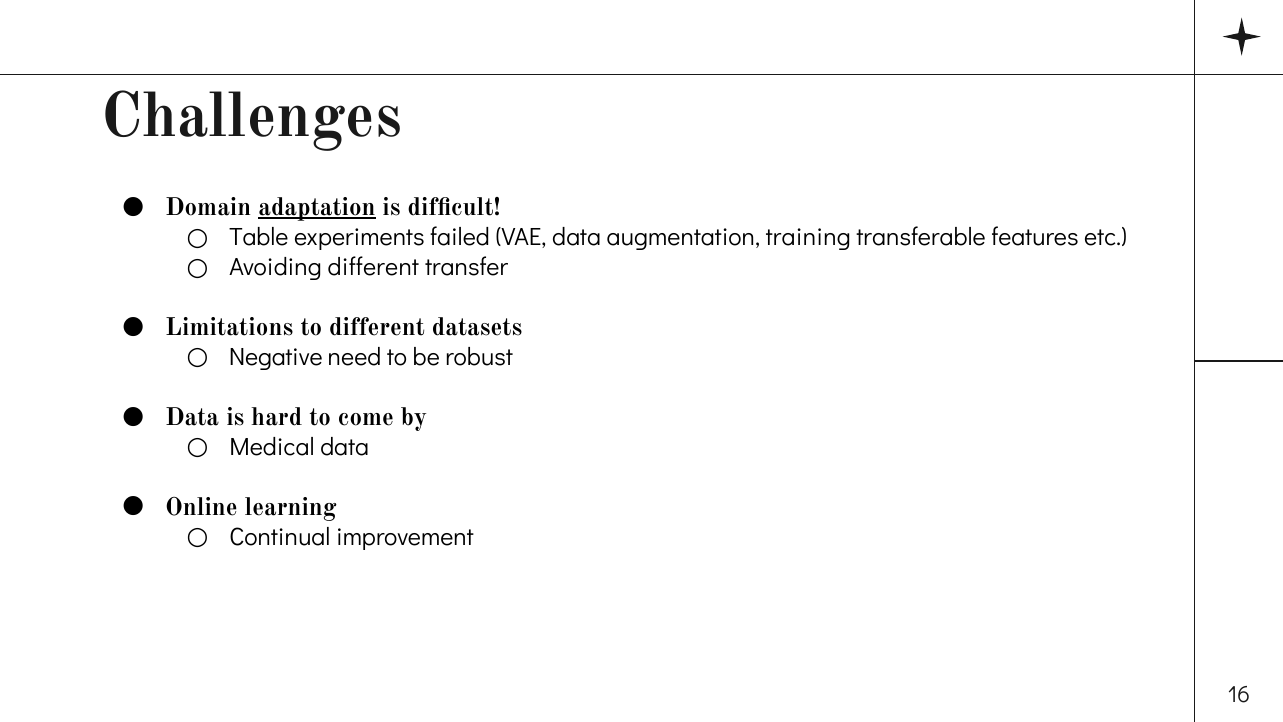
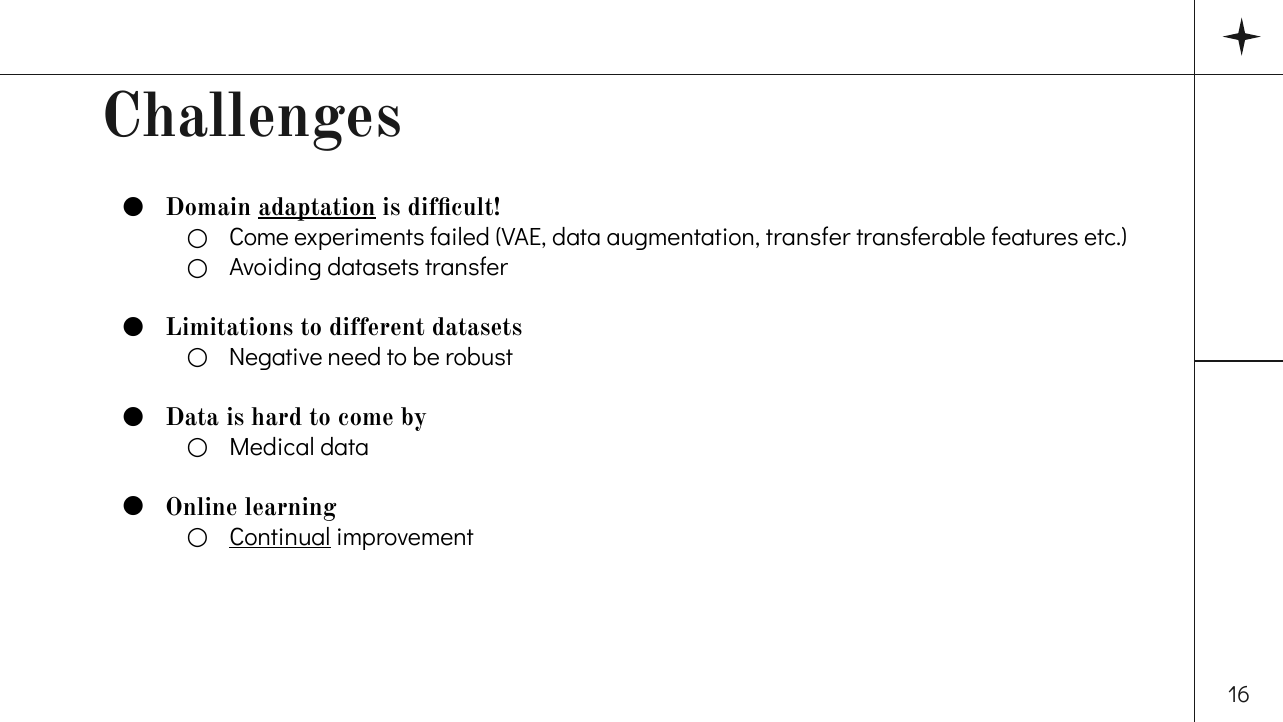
Table at (259, 237): Table -> Come
augmentation training: training -> transfer
Avoiding different: different -> datasets
Continual underline: none -> present
